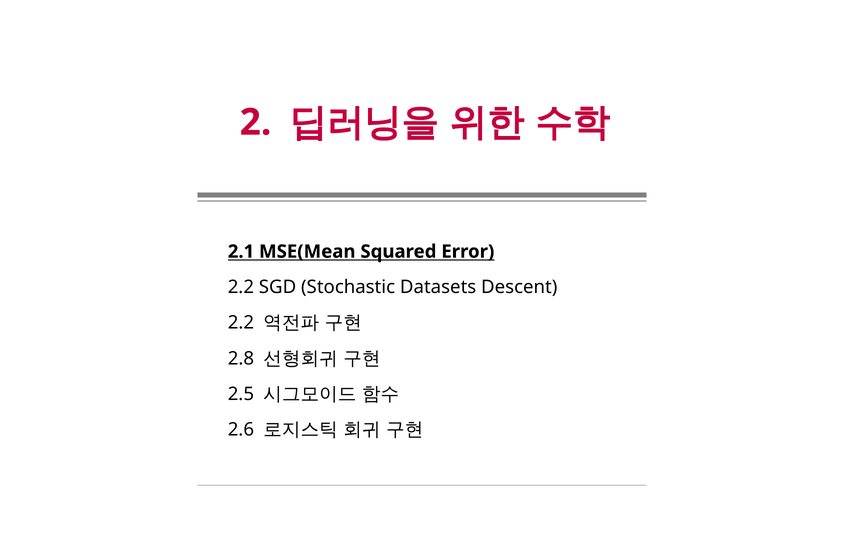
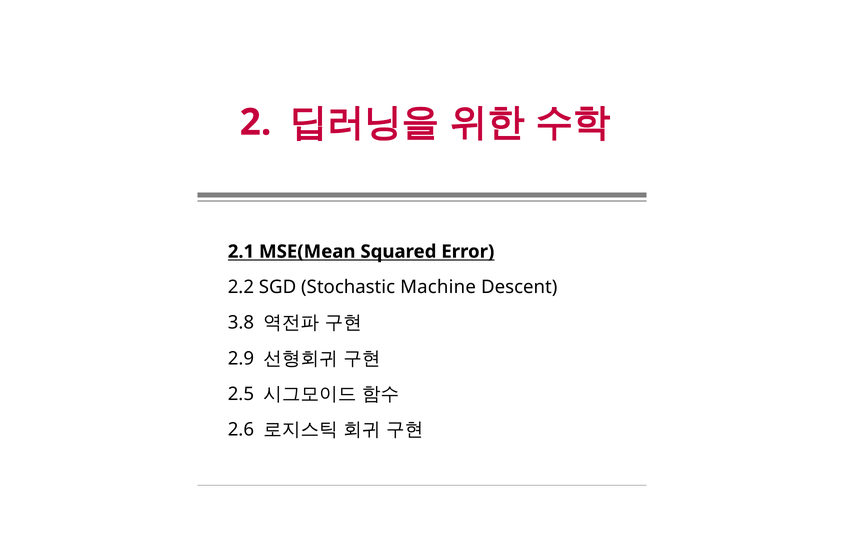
Datasets: Datasets -> Machine
2.2 at (241, 323): 2.2 -> 3.8
2.8: 2.8 -> 2.9
